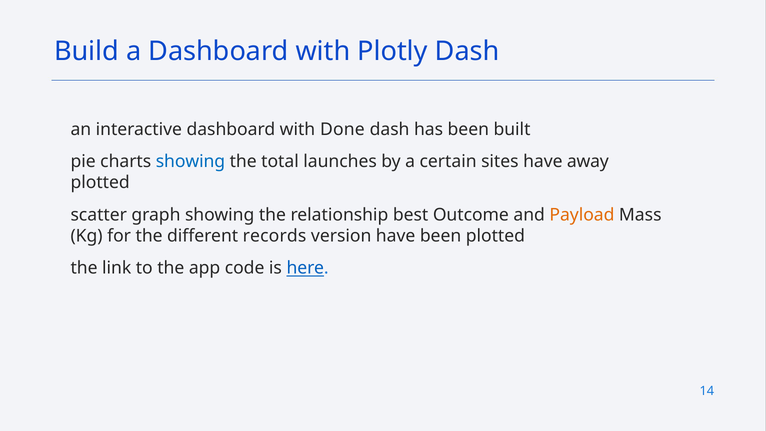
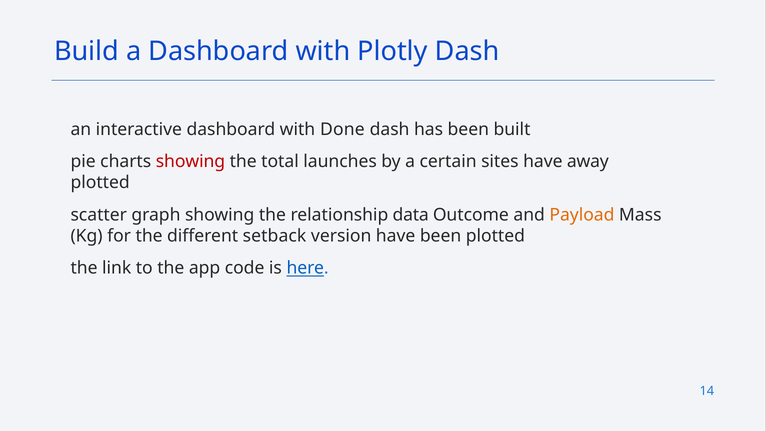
showing at (190, 162) colour: blue -> red
best: best -> data
records: records -> setback
